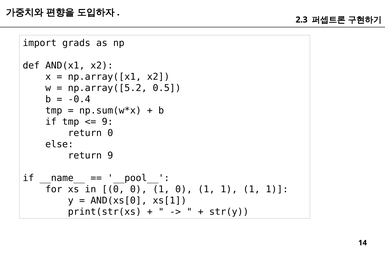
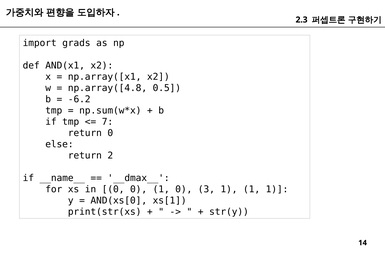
np.array([5.2: np.array([5.2 -> np.array([4.8
-0.4: -0.4 -> -6.2
9 at (107, 122): 9 -> 7
return 9: 9 -> 2
__pool__: __pool__ -> __dmax__
1 0 1: 1 -> 3
